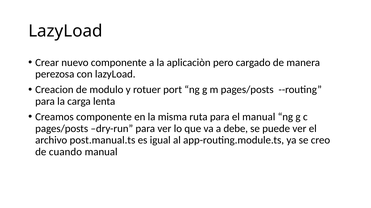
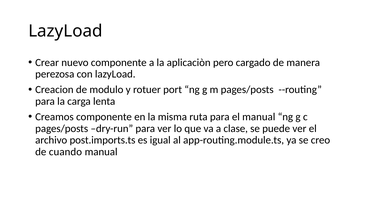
debe: debe -> clase
post.manual.ts: post.manual.ts -> post.imports.ts
